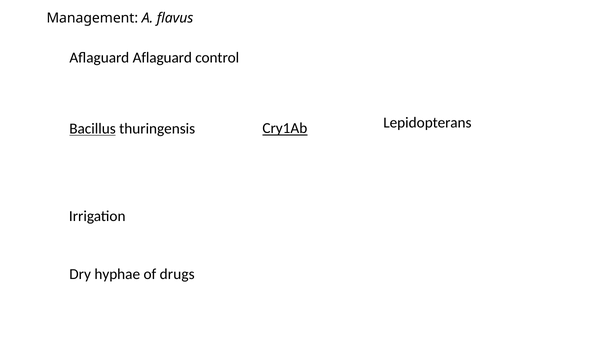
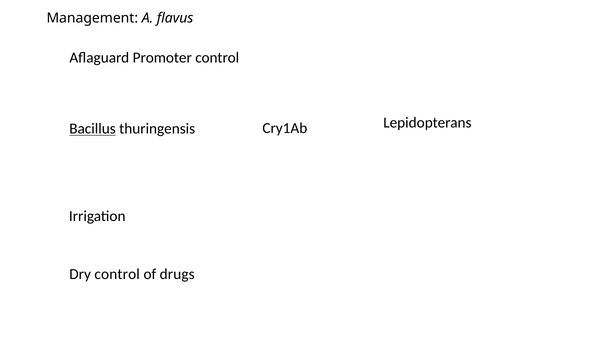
Aflaguard Aflaguard: Aflaguard -> Promoter
Cry1Ab underline: present -> none
Dry hyphae: hyphae -> control
